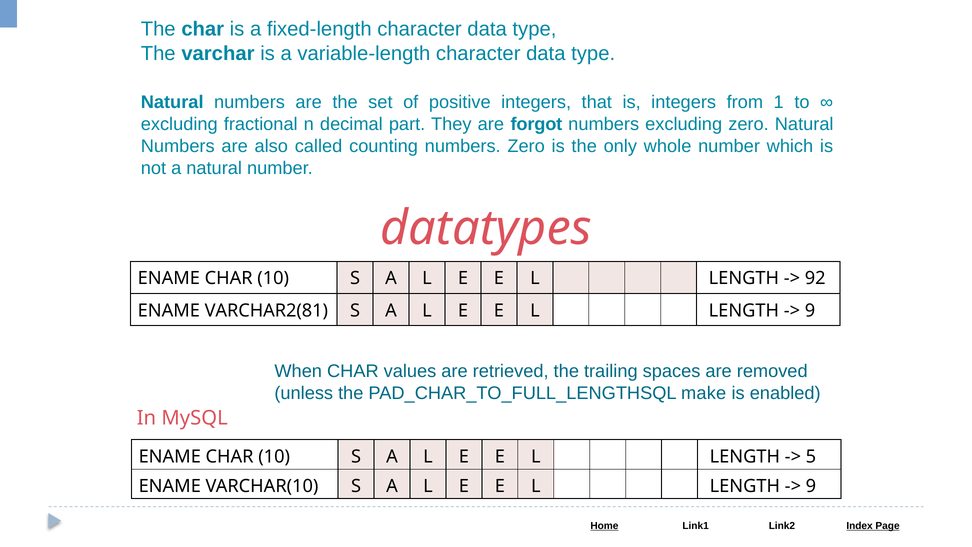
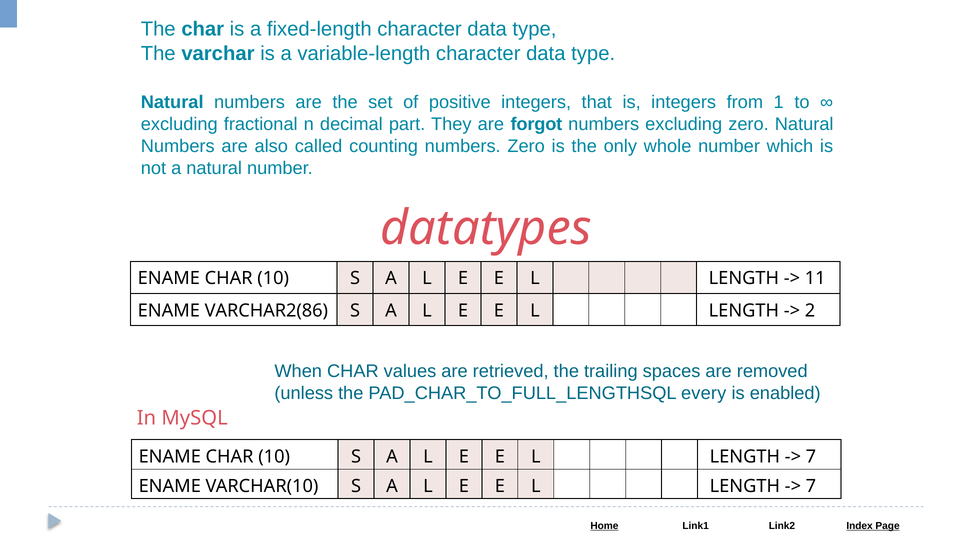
92: 92 -> 11
VARCHAR2(81: VARCHAR2(81 -> VARCHAR2(86
9 at (810, 310): 9 -> 2
make: make -> every
5 at (811, 456): 5 -> 7
9 at (811, 486): 9 -> 7
